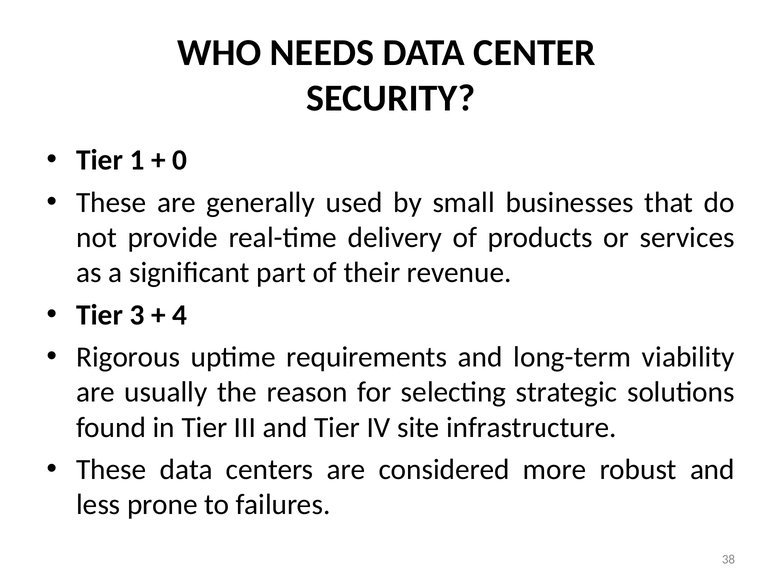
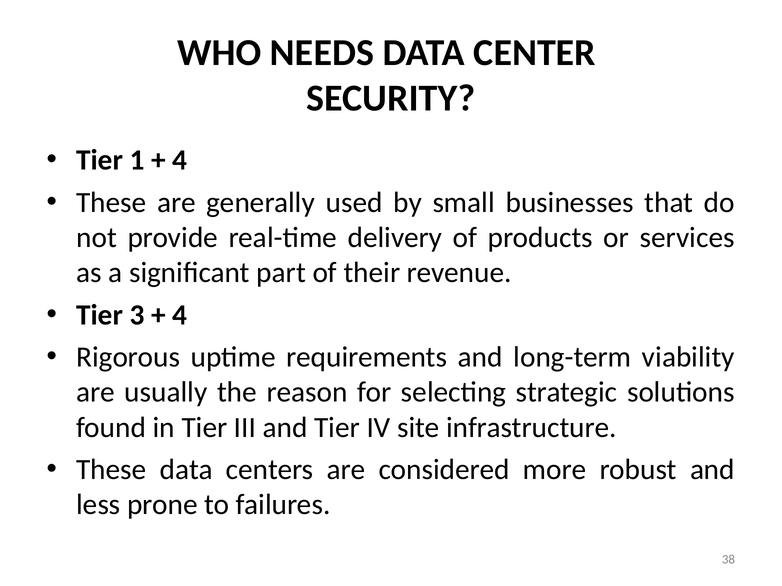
0 at (180, 160): 0 -> 4
